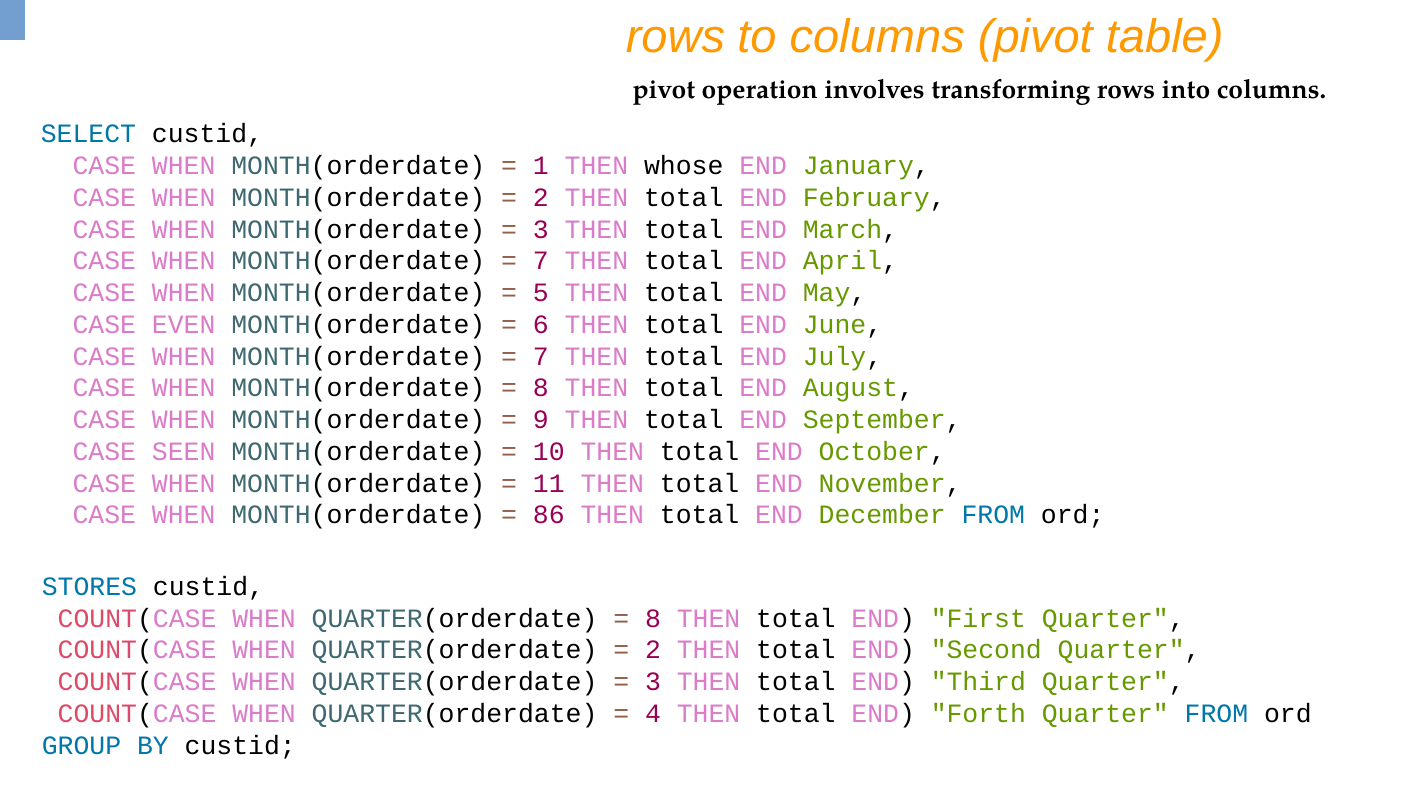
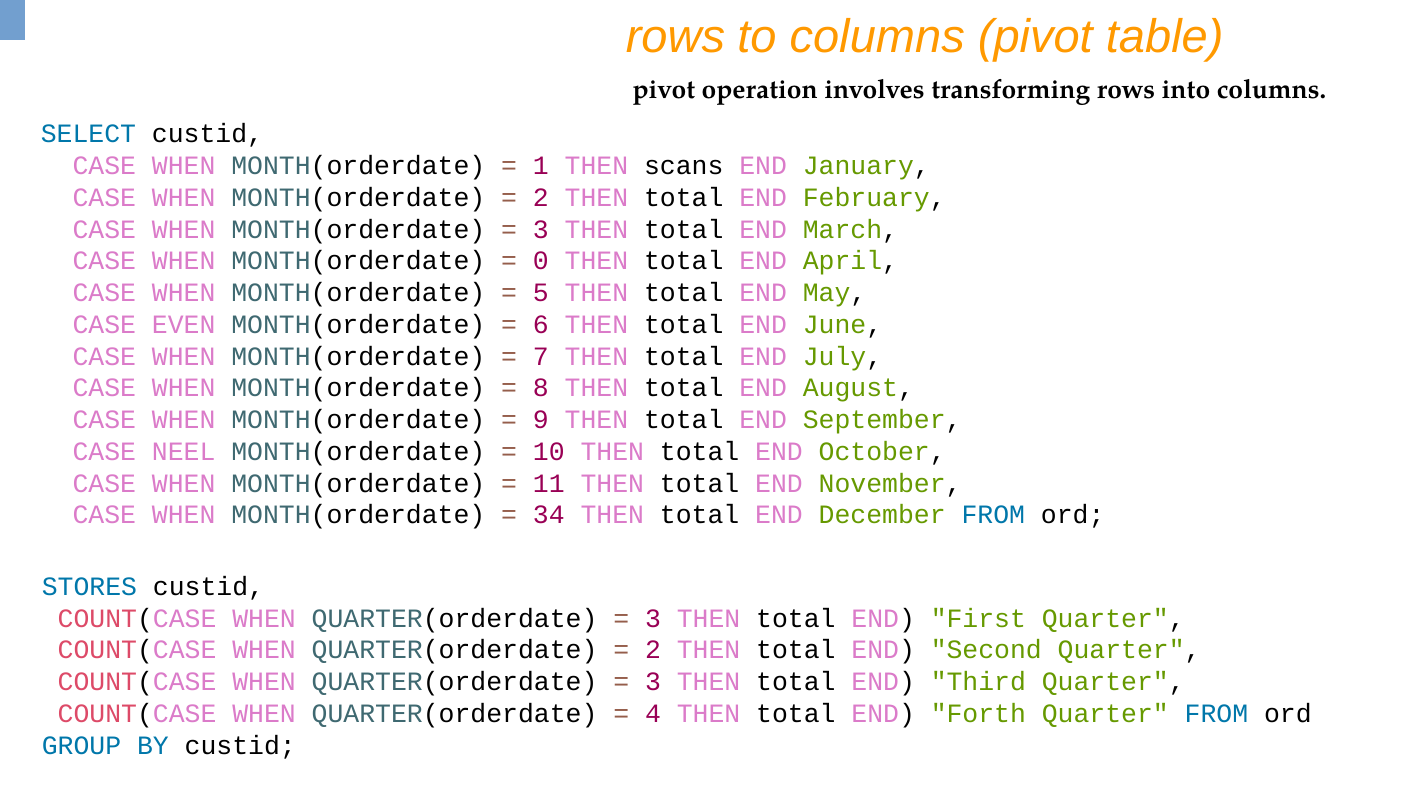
whose: whose -> scans
7 at (541, 261): 7 -> 0
SEEN: SEEN -> NEEL
86: 86 -> 34
8 at (653, 618): 8 -> 3
